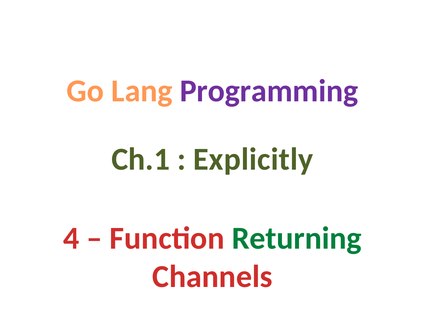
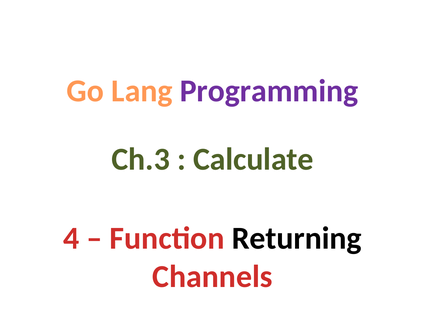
Ch.1: Ch.1 -> Ch.3
Explicitly: Explicitly -> Calculate
Returning colour: green -> black
